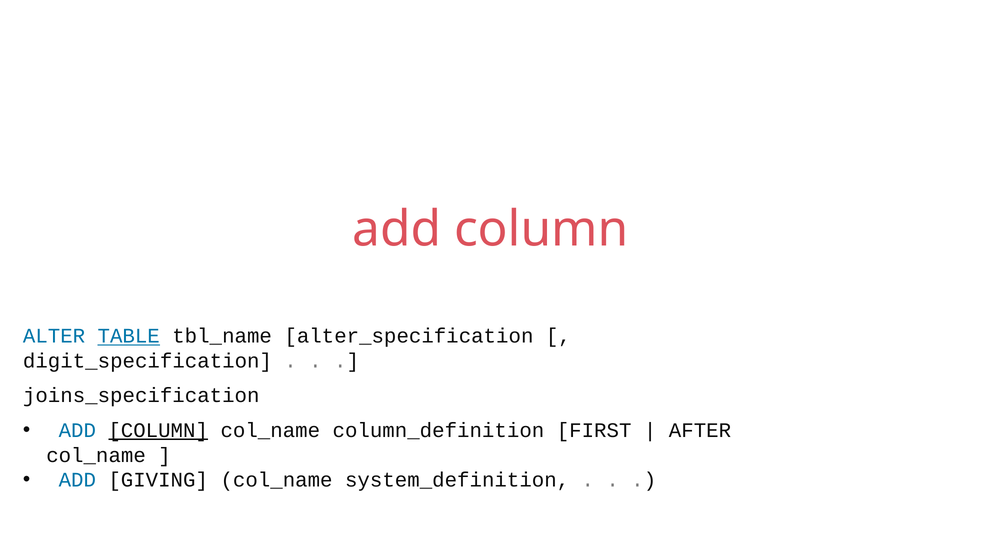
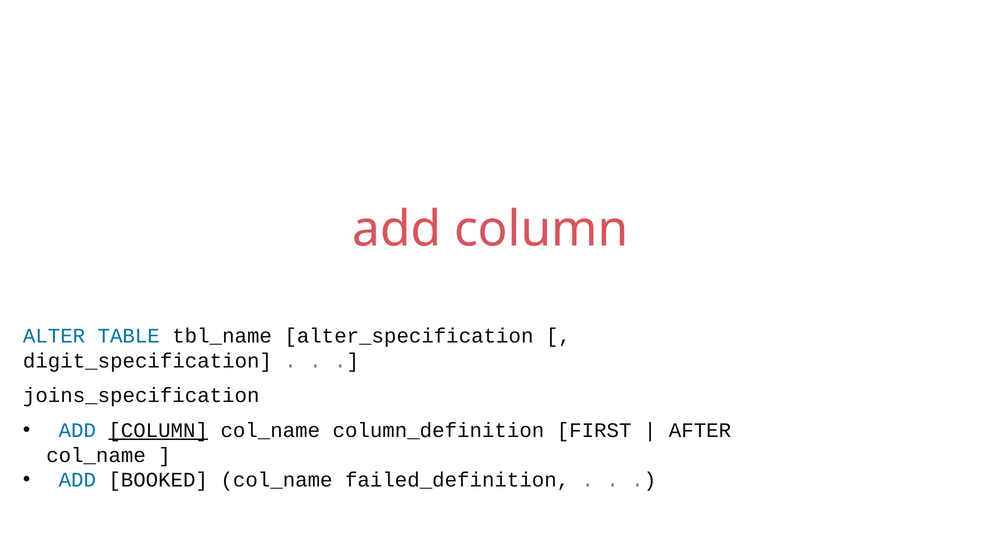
TABLE underline: present -> none
GIVING: GIVING -> BOOKED
system_definition: system_definition -> failed_definition
